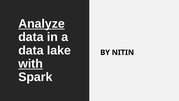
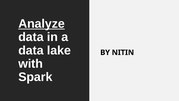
with underline: present -> none
